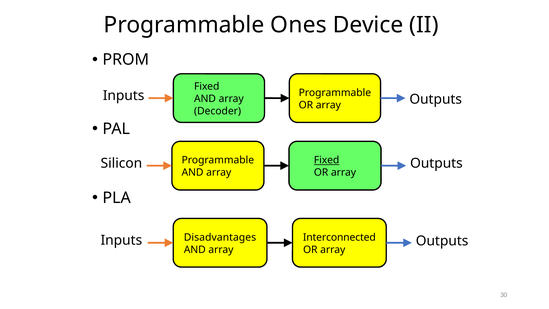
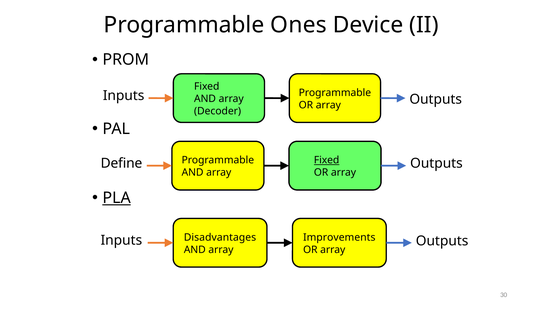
Silicon: Silicon -> Define
PLA underline: none -> present
Interconnected: Interconnected -> Improvements
